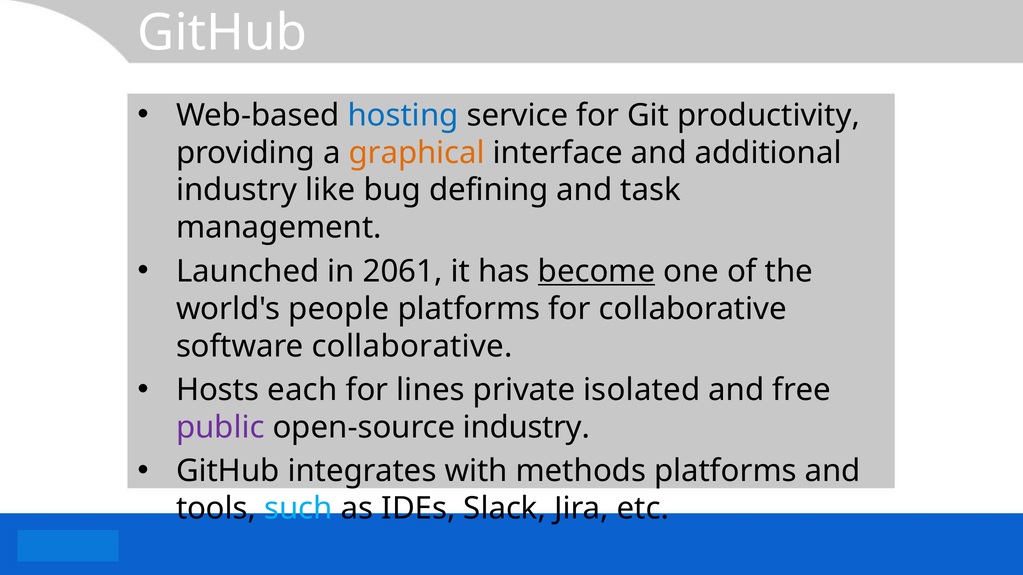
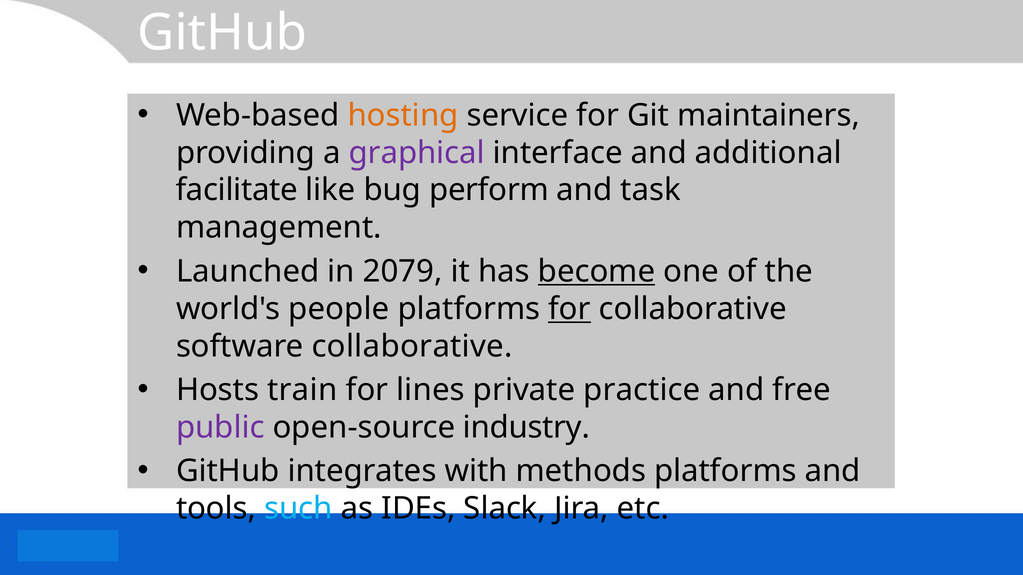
hosting colour: blue -> orange
productivity: productivity -> maintainers
graphical colour: orange -> purple
industry at (237, 190): industry -> facilitate
defining: defining -> perform
2061: 2061 -> 2079
for at (570, 309) underline: none -> present
each: each -> train
isolated: isolated -> practice
